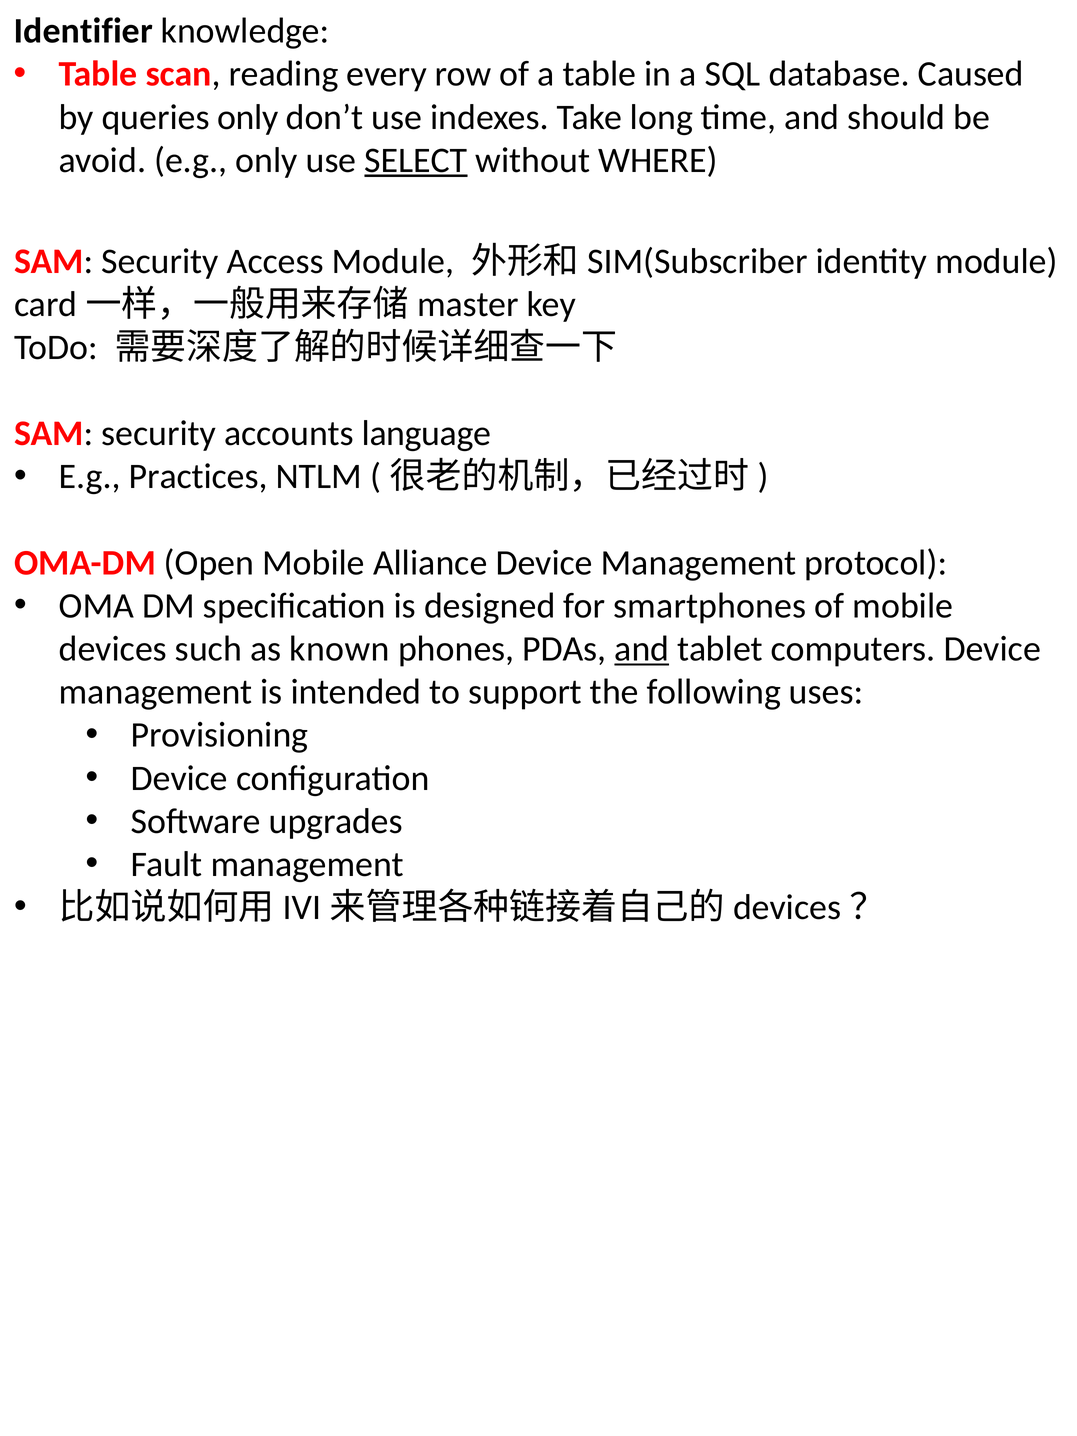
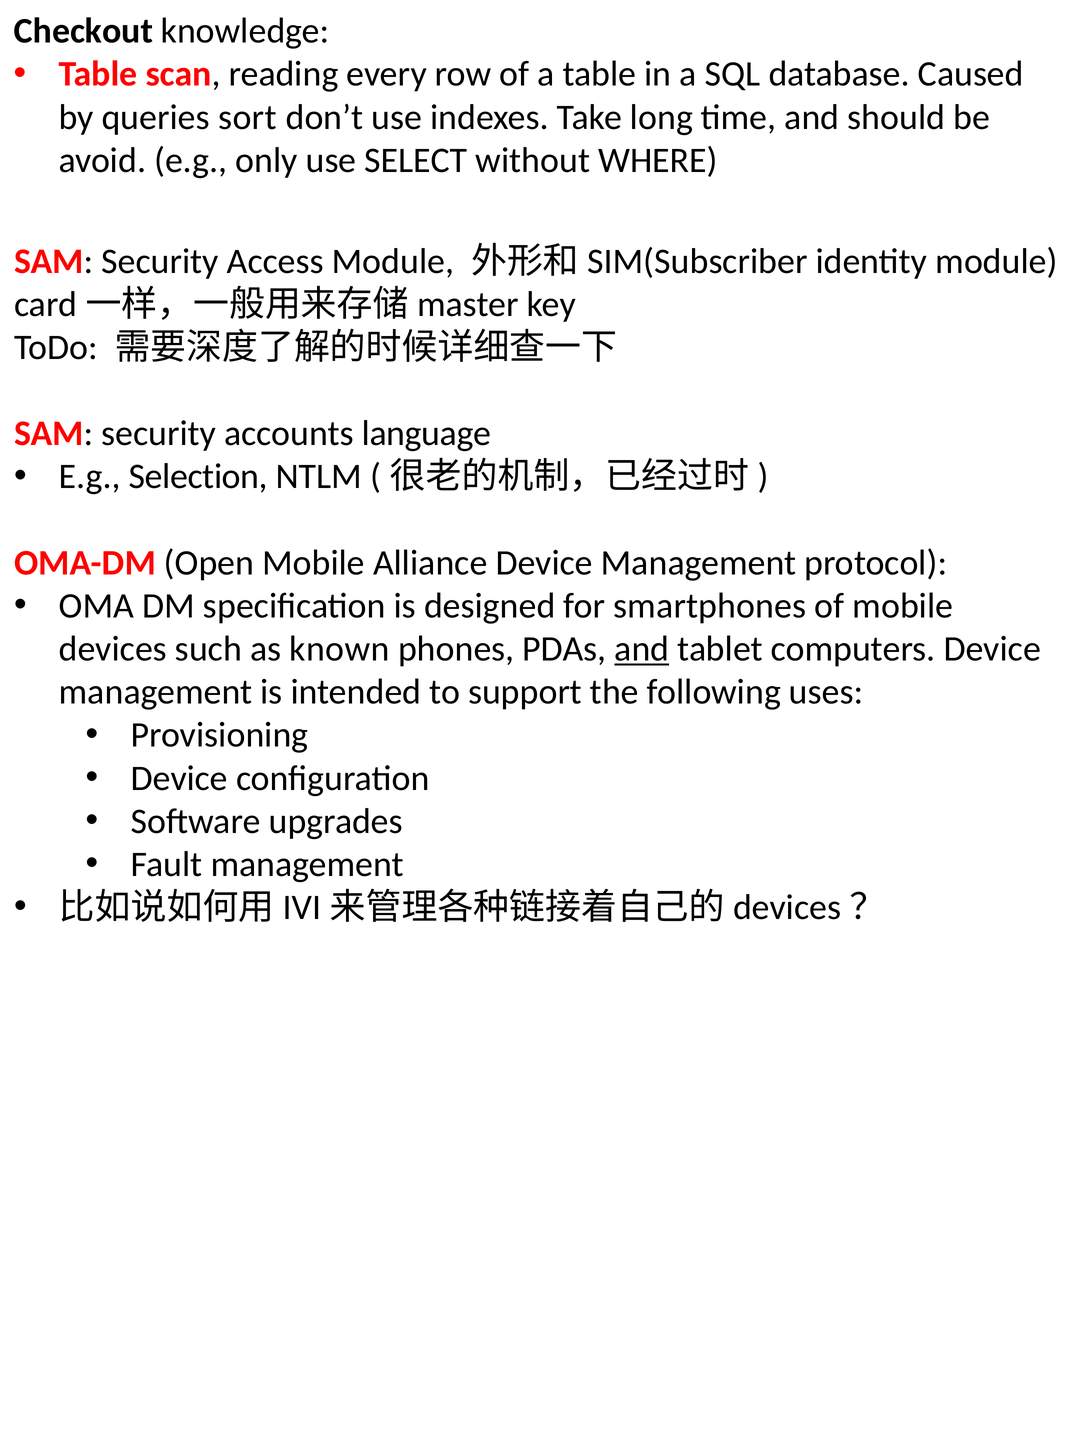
Identifier: Identifier -> Checkout
queries only: only -> sort
SELECT underline: present -> none
Practices: Practices -> Selection
